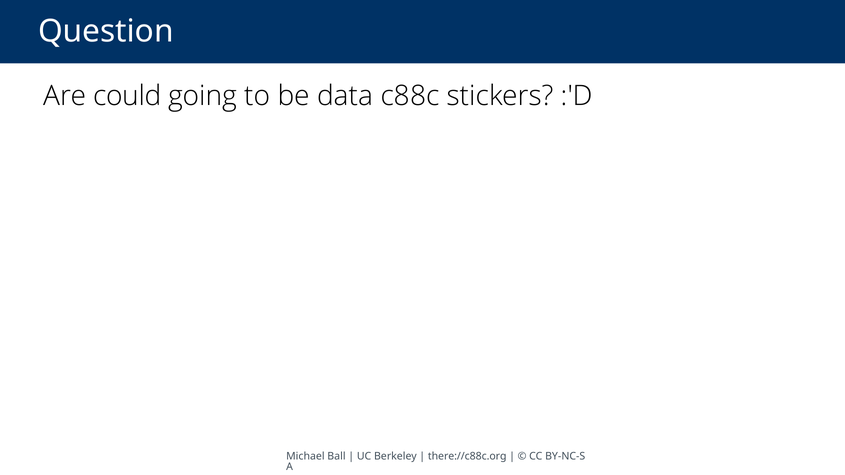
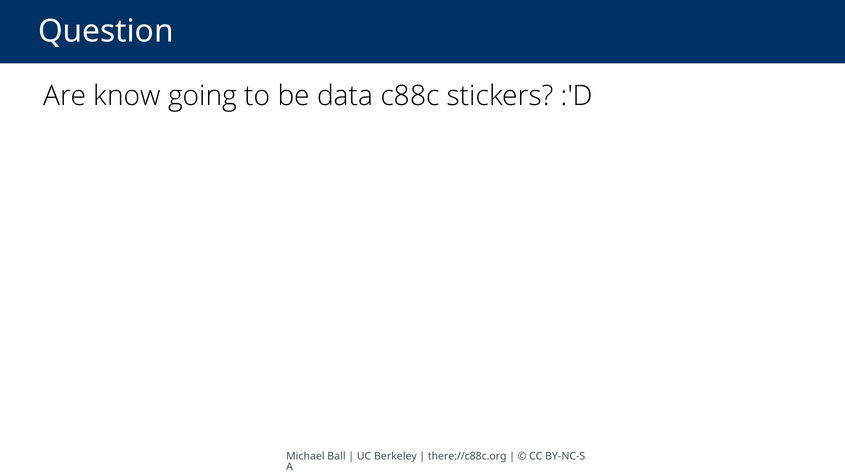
could: could -> know
